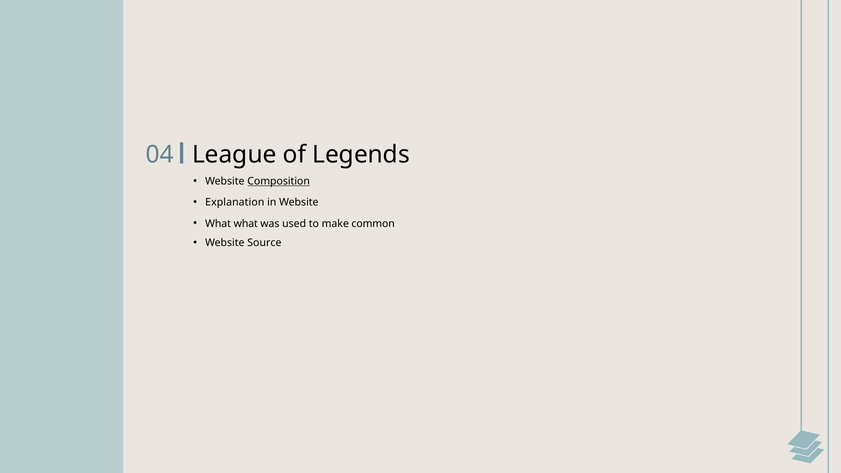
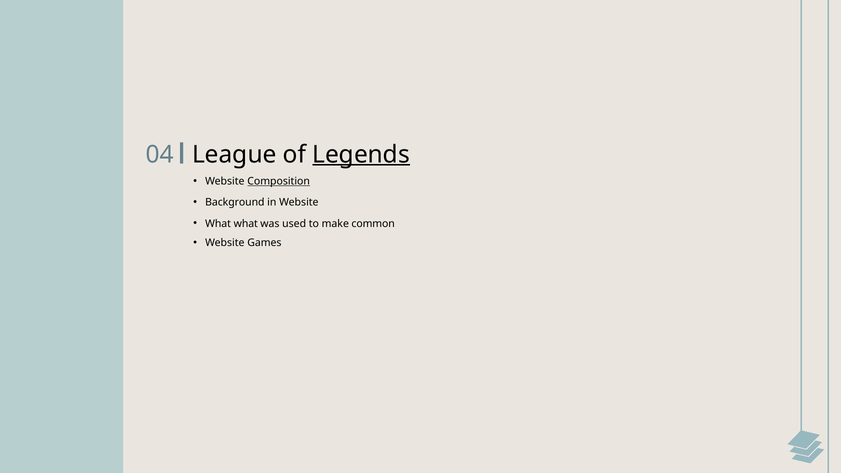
Legends underline: none -> present
Explanation: Explanation -> Background
Source: Source -> Games
